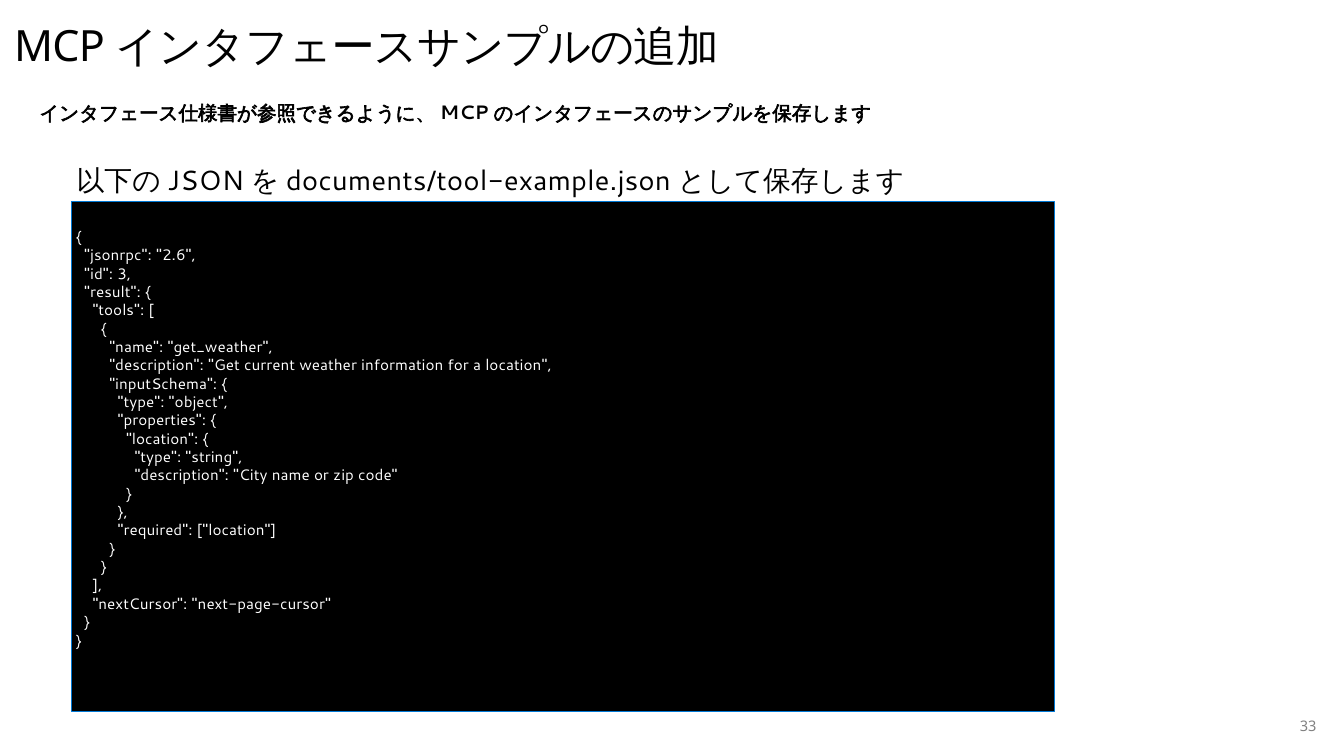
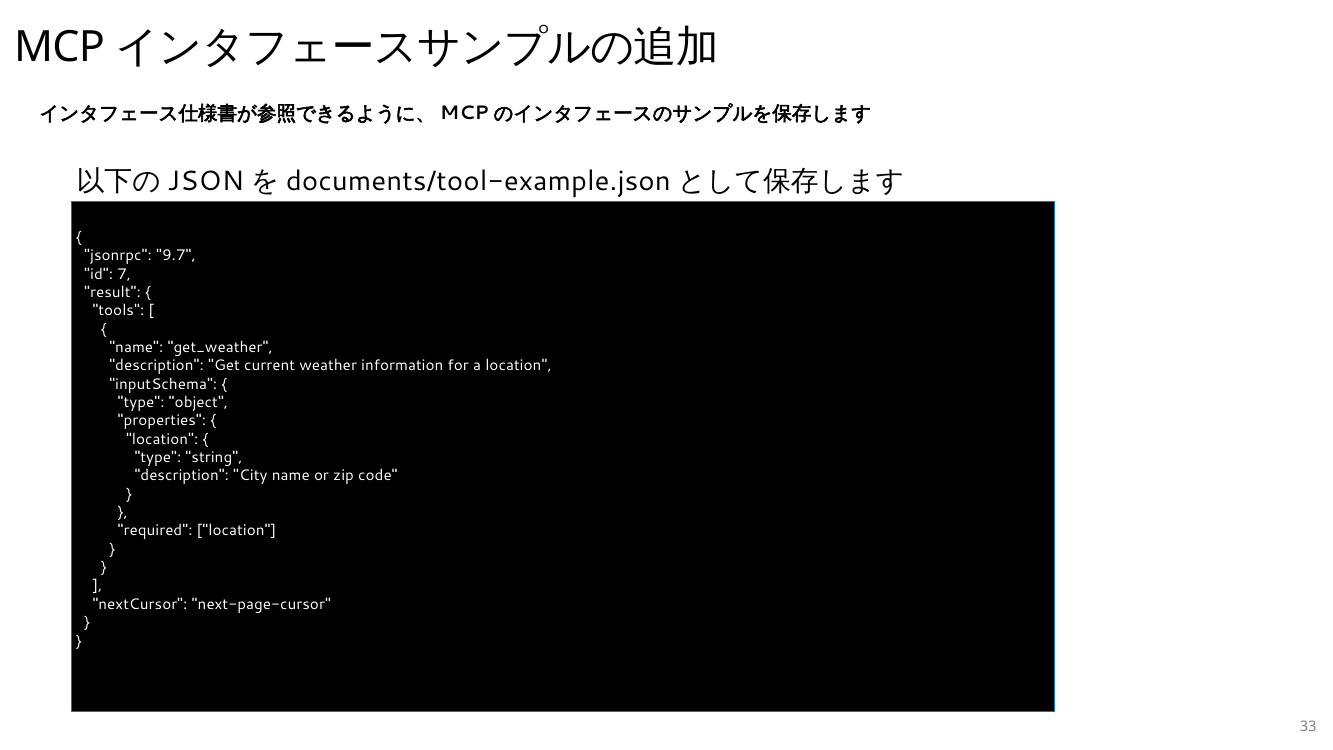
2.6: 2.6 -> 9.7
3: 3 -> 7
